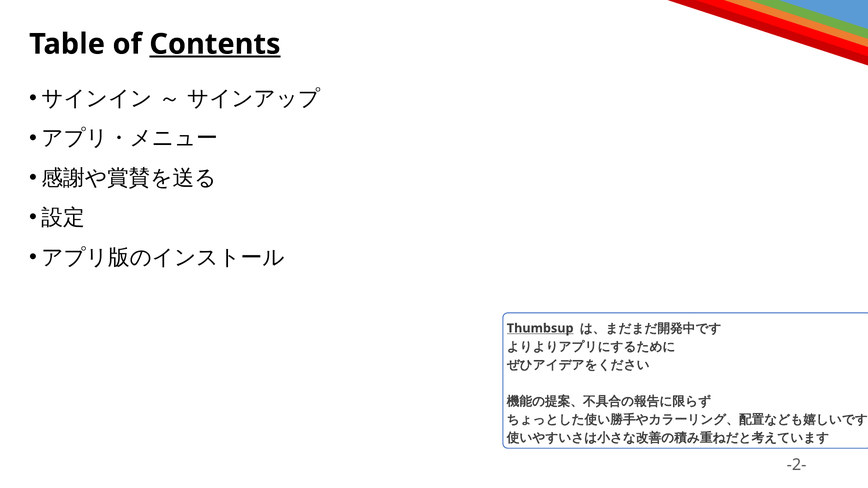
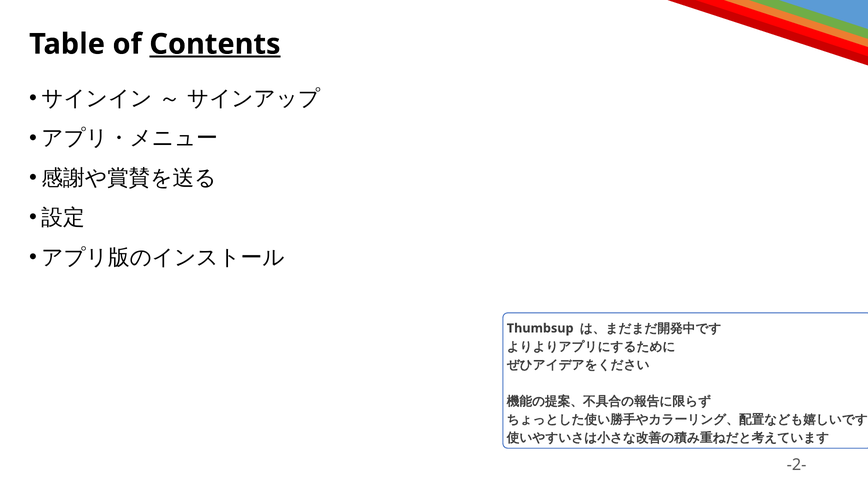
Thumbsup underline: present -> none
